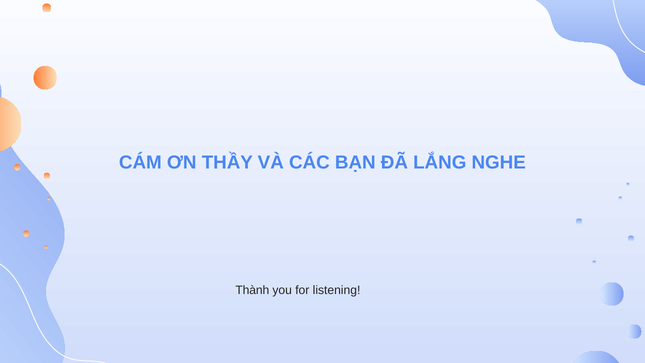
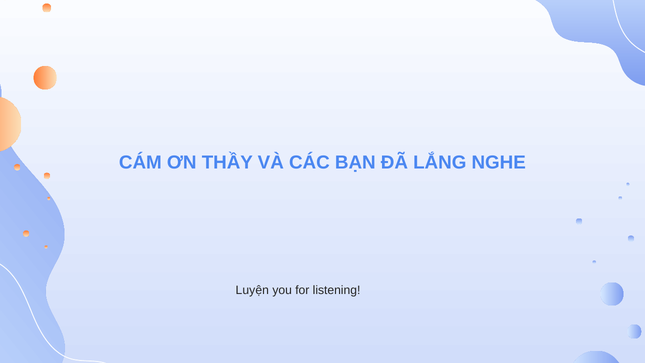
Thành: Thành -> Luyện
